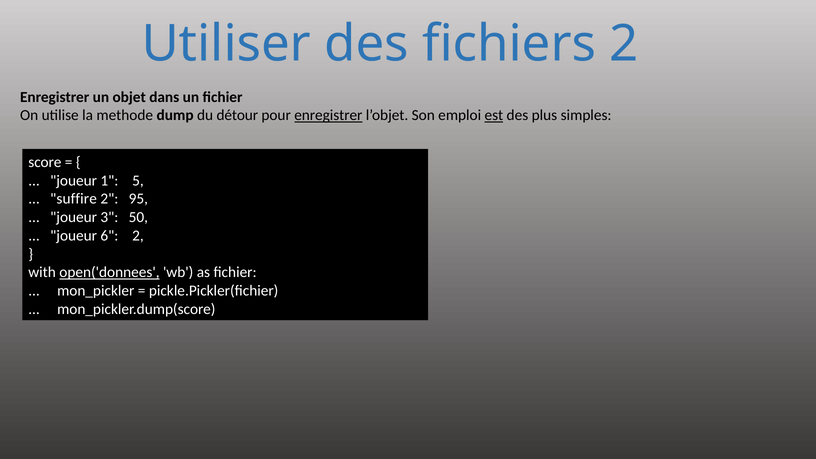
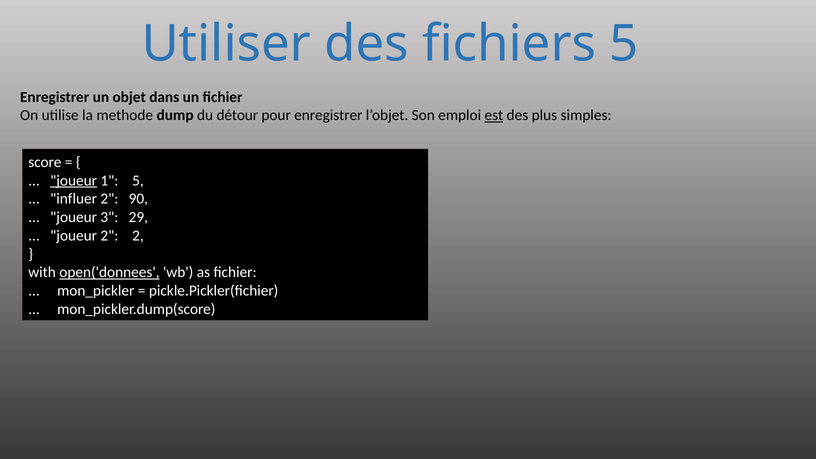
fichiers 2: 2 -> 5
enregistrer at (328, 115) underline: present -> none
joueur at (74, 181) underline: none -> present
suffire: suffire -> influer
95: 95 -> 90
50: 50 -> 29
joueur 6: 6 -> 2
